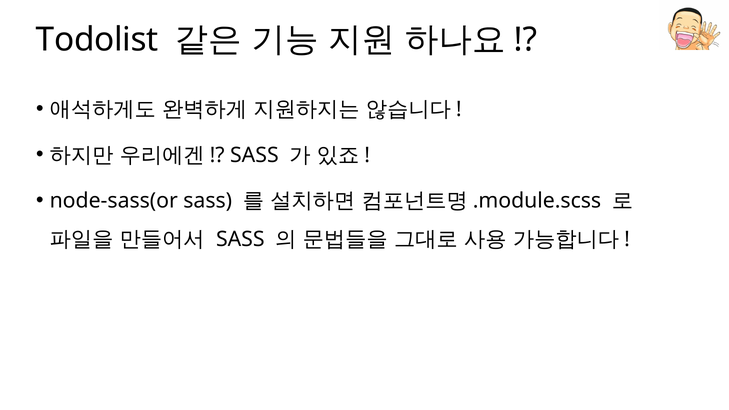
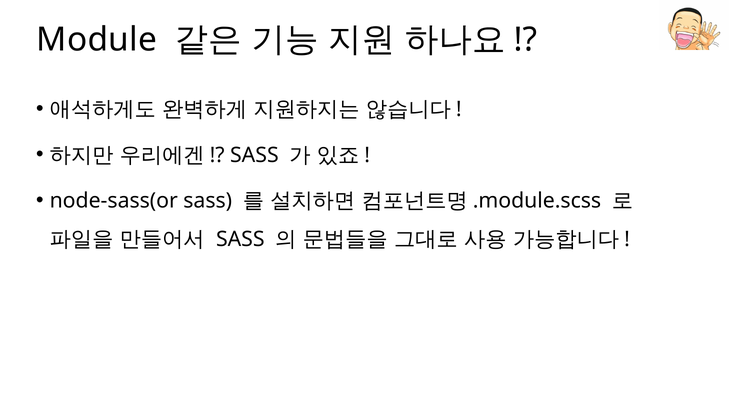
Todolist: Todolist -> Module
